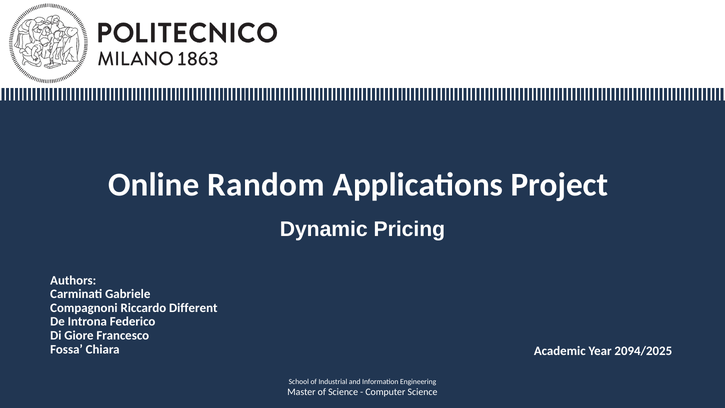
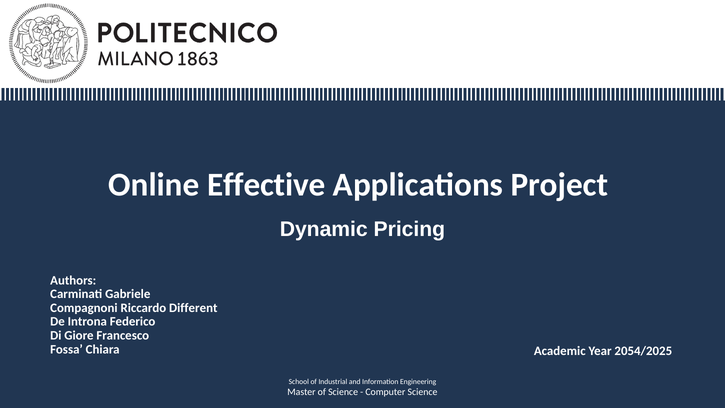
Random: Random -> Effective
2094/2025: 2094/2025 -> 2054/2025
